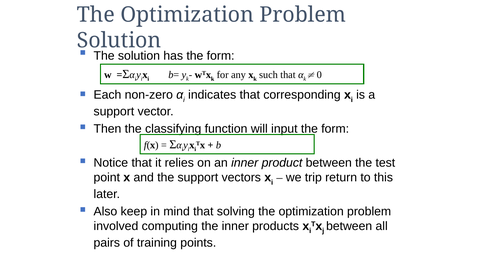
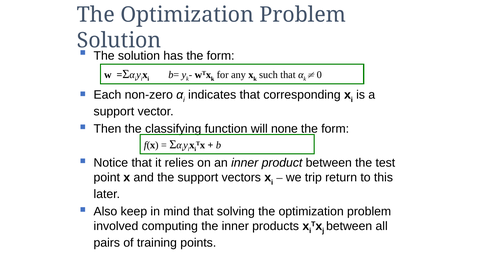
input: input -> none
